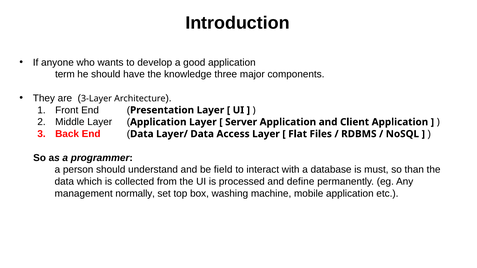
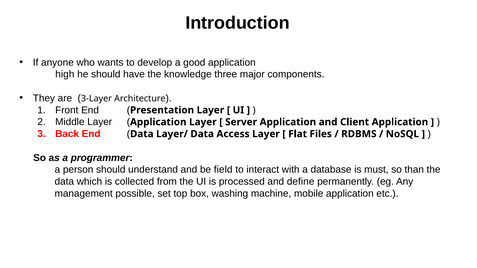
term: term -> high
normally: normally -> possible
